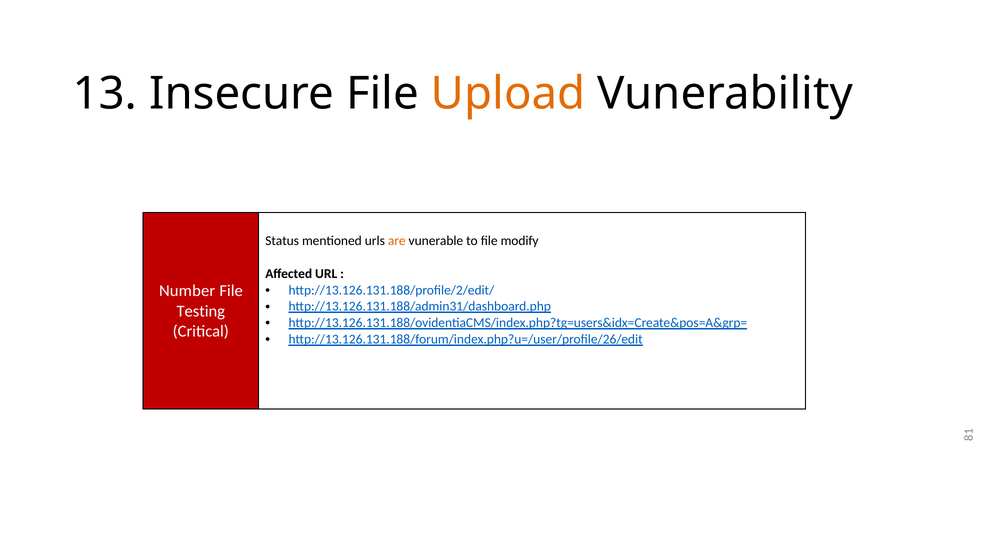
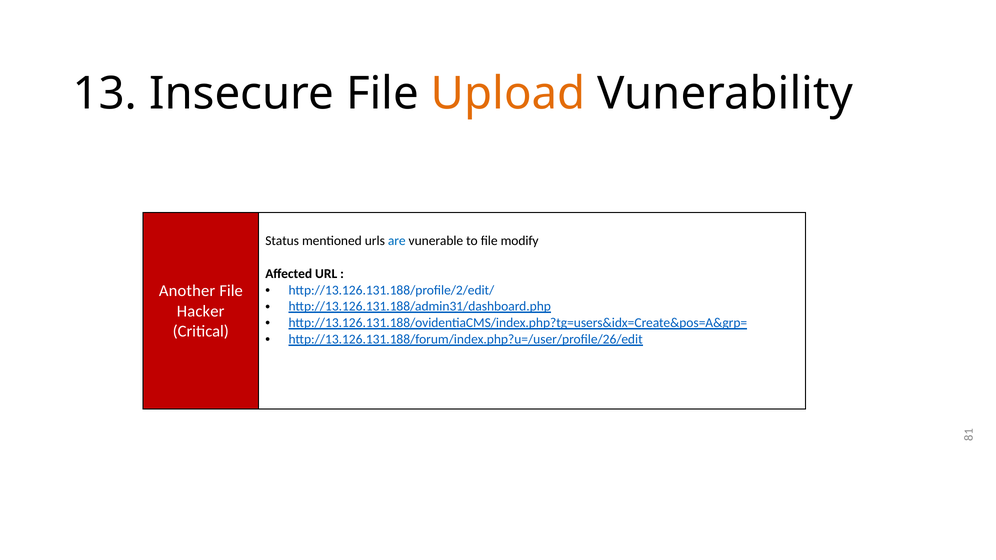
are colour: orange -> blue
Number: Number -> Another
Testing: Testing -> Hacker
